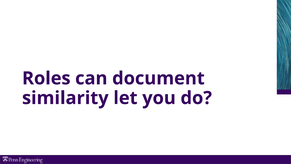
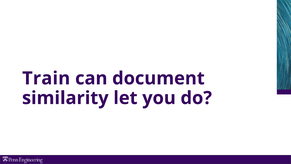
Roles: Roles -> Train
